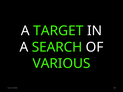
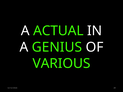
TARGET: TARGET -> ACTUAL
SEARCH: SEARCH -> GENIUS
